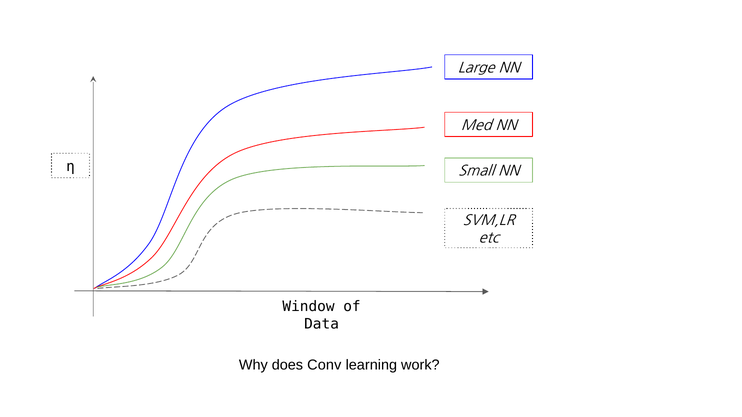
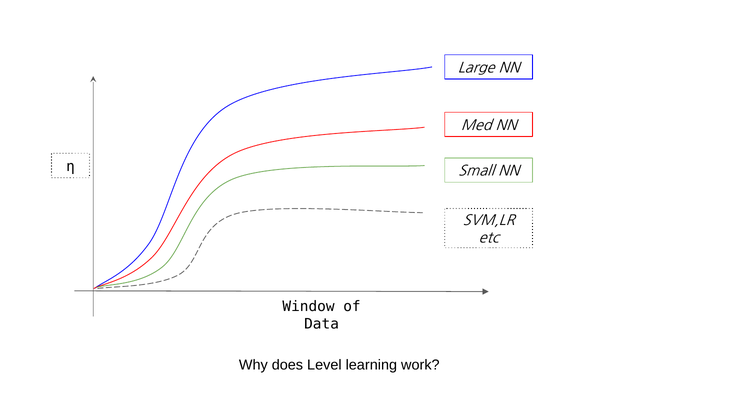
Conv: Conv -> Level
